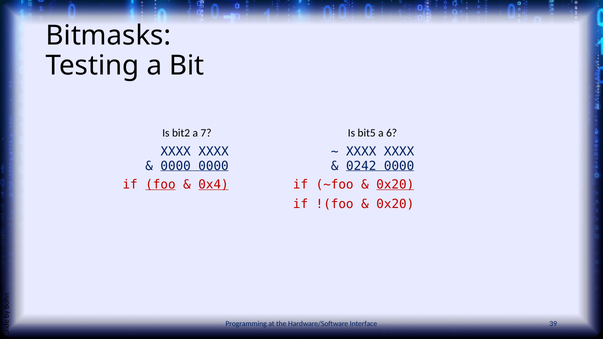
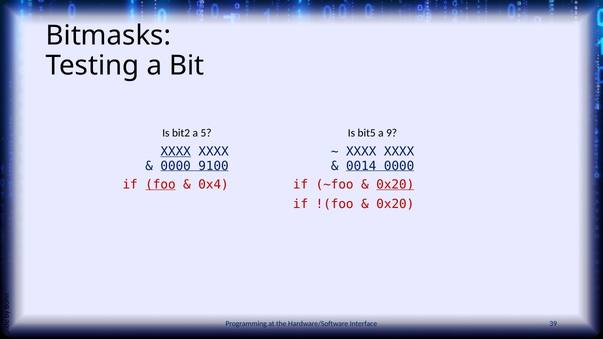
7: 7 -> 5
6: 6 -> 9
XXXX at (176, 151) underline: none -> present
0000 0000: 0000 -> 9100
0242: 0242 -> 0014
0x4 underline: present -> none
